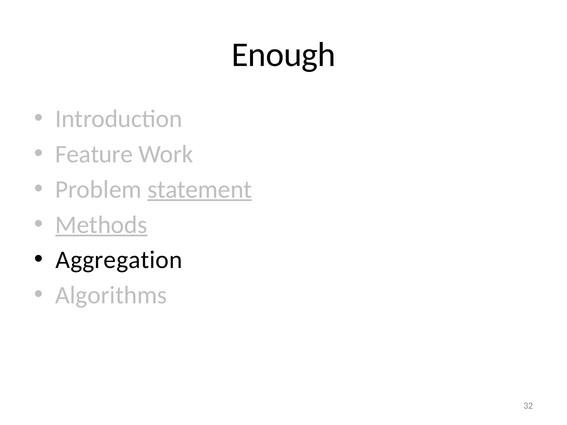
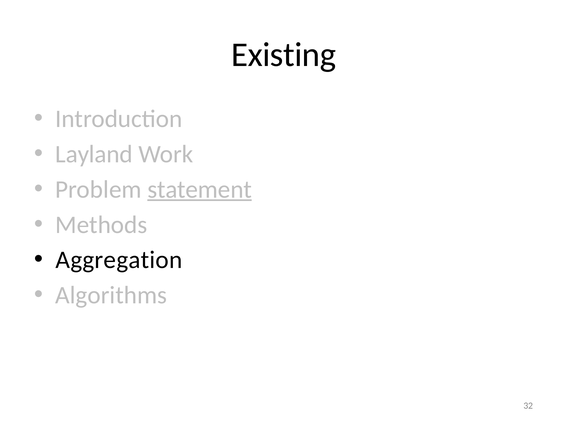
Enough: Enough -> Existing
Feature: Feature -> Layland
Methods underline: present -> none
